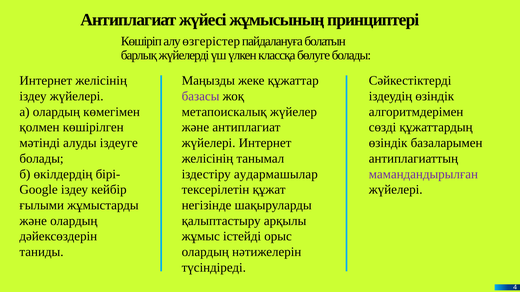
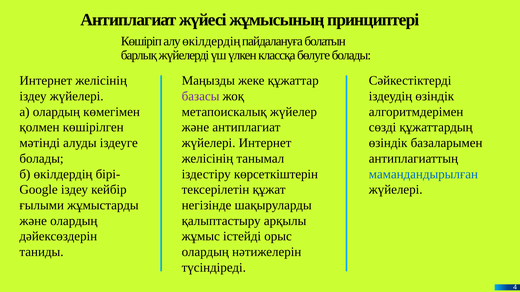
алу өзгерістер: өзгерістер -> өкілдердің
аудармашылар: аудармашылар -> көрсеткіштерін
мамандандырылған colour: purple -> blue
